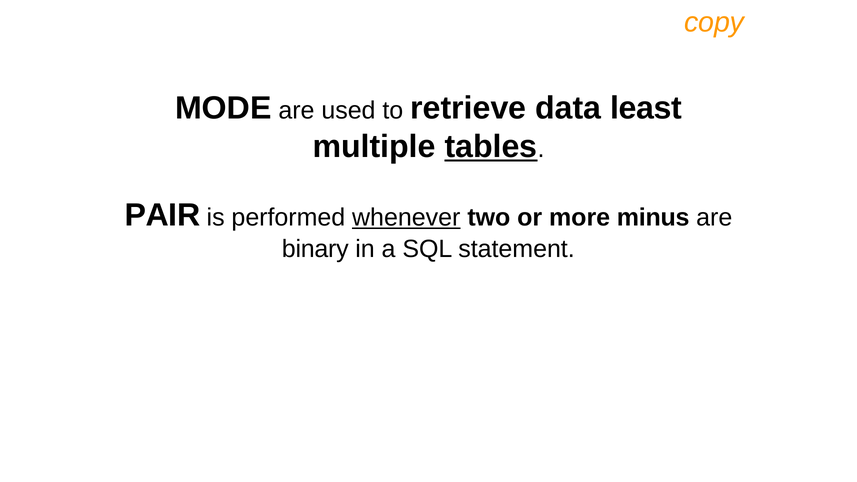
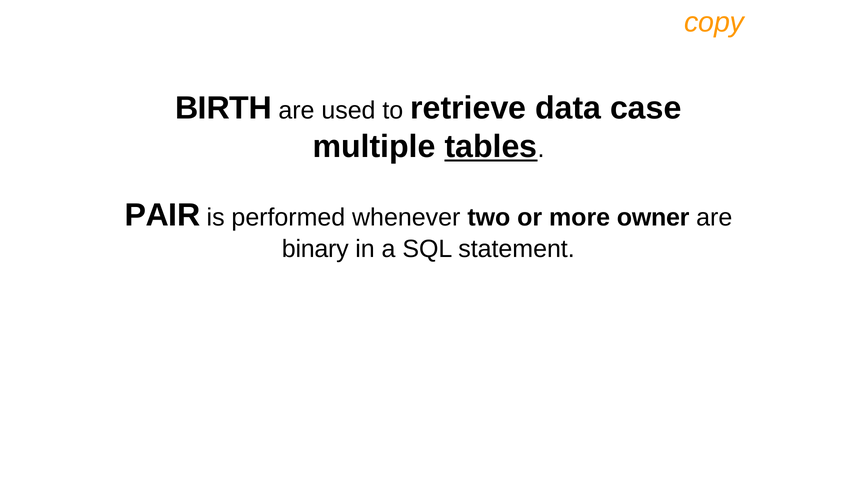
MODE: MODE -> BIRTH
least: least -> case
whenever underline: present -> none
minus: minus -> owner
